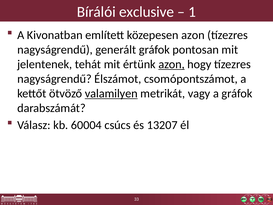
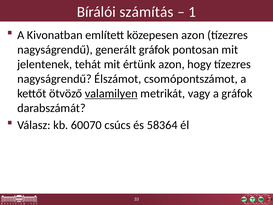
exclusive: exclusive -> számítás
azon at (172, 64) underline: present -> none
60004: 60004 -> 60070
13207: 13207 -> 58364
